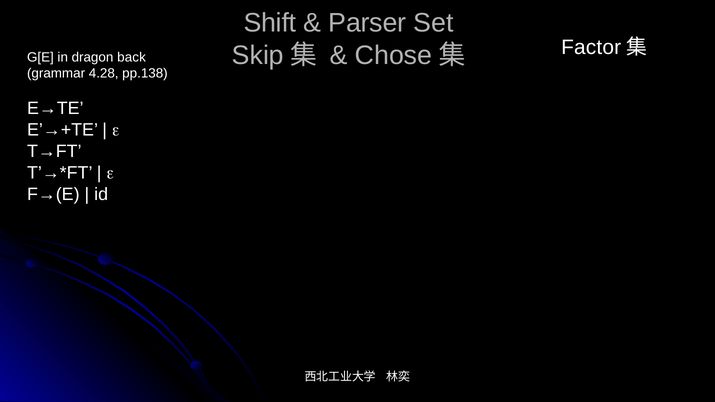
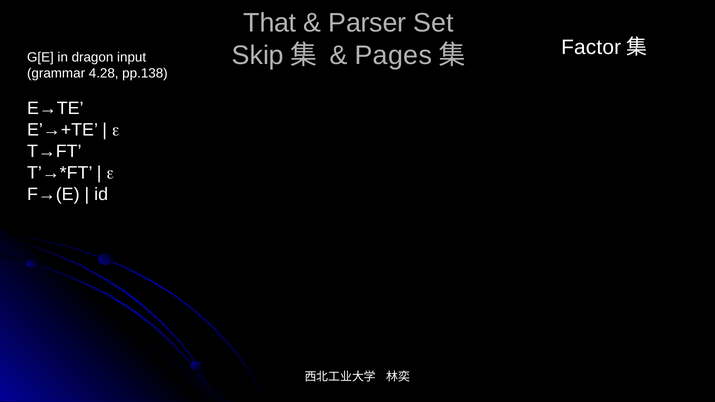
Shift: Shift -> That
Chose: Chose -> Pages
back: back -> input
